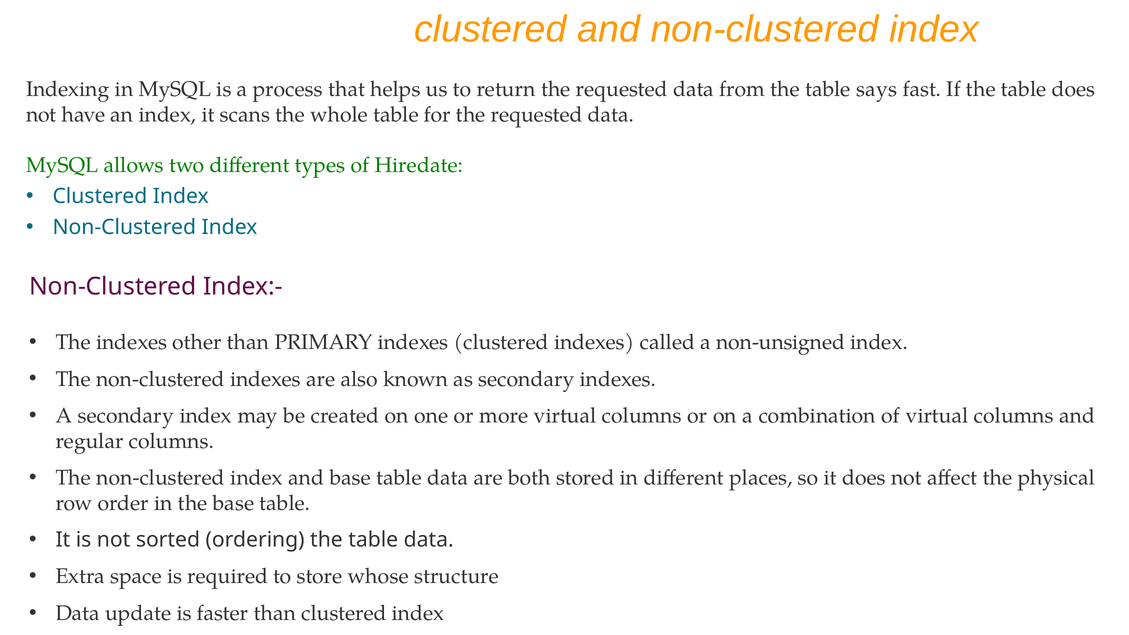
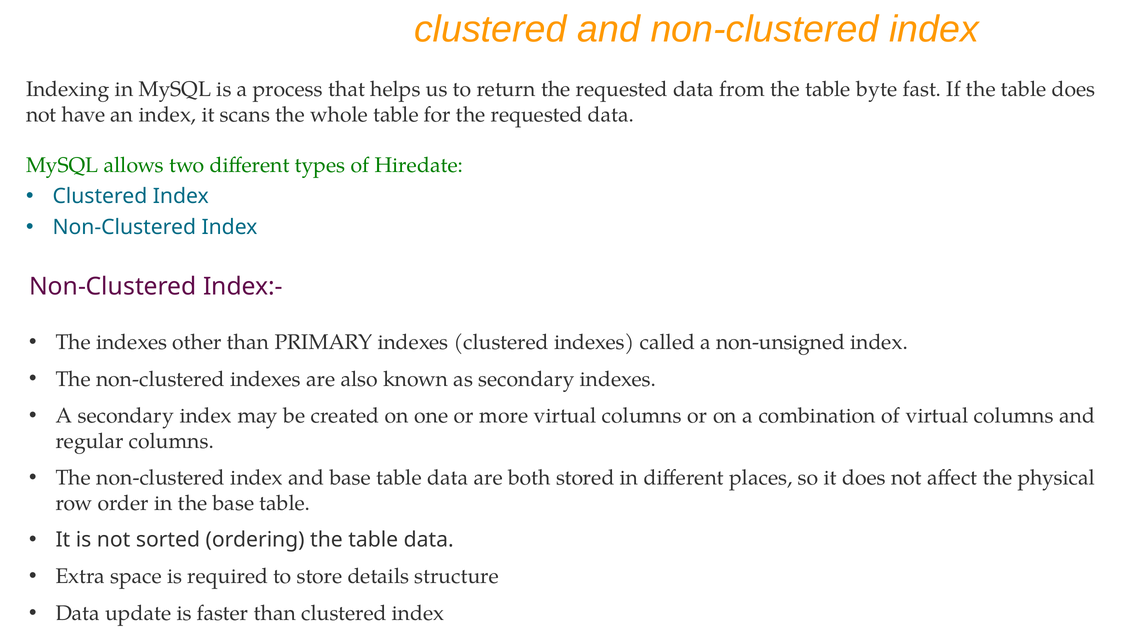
says: says -> byte
whose: whose -> details
